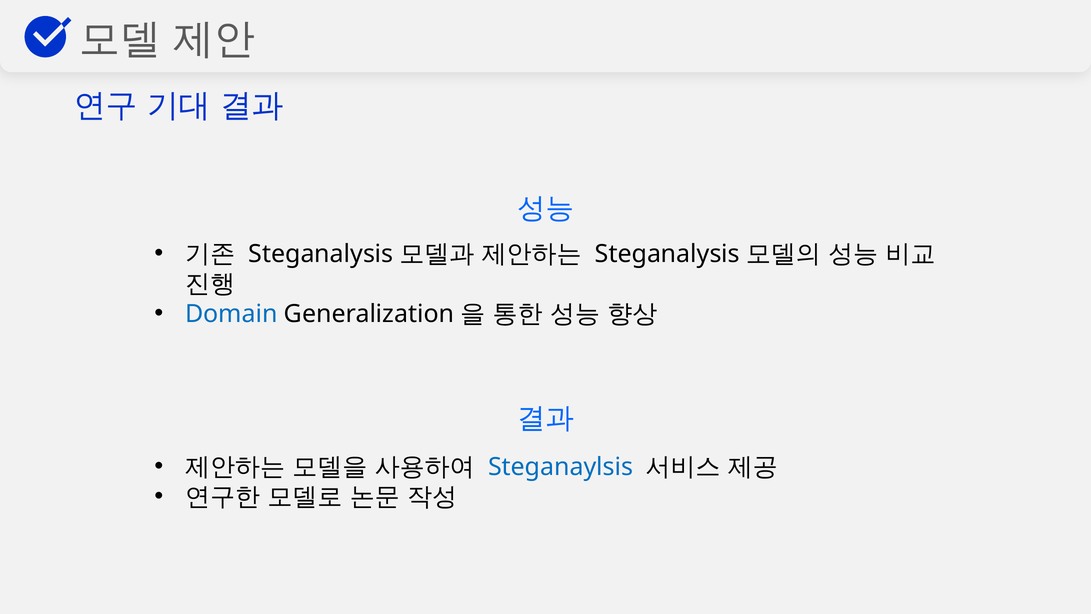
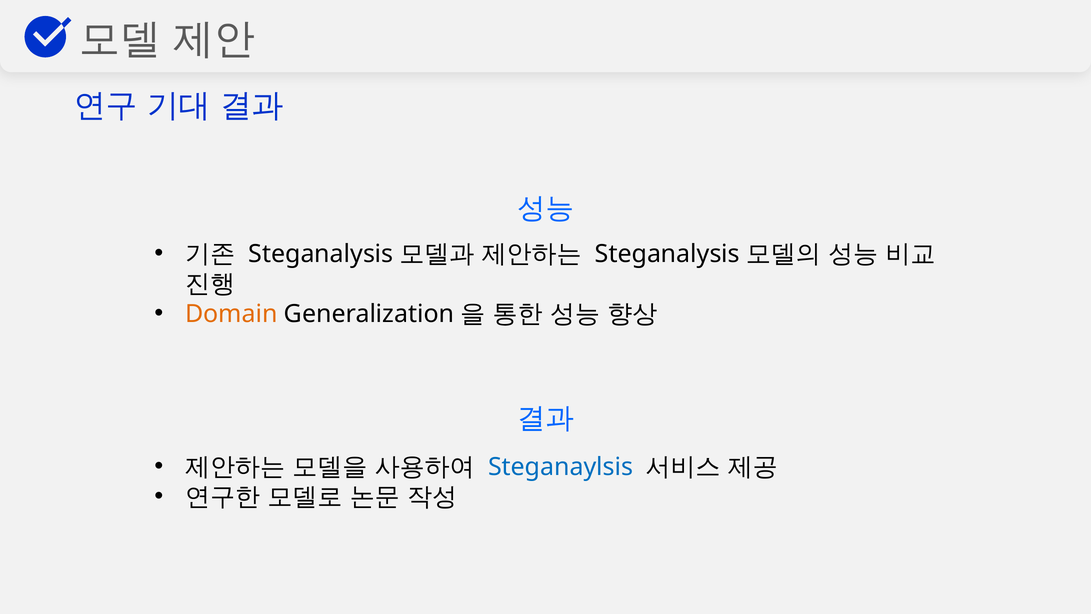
Domain colour: blue -> orange
